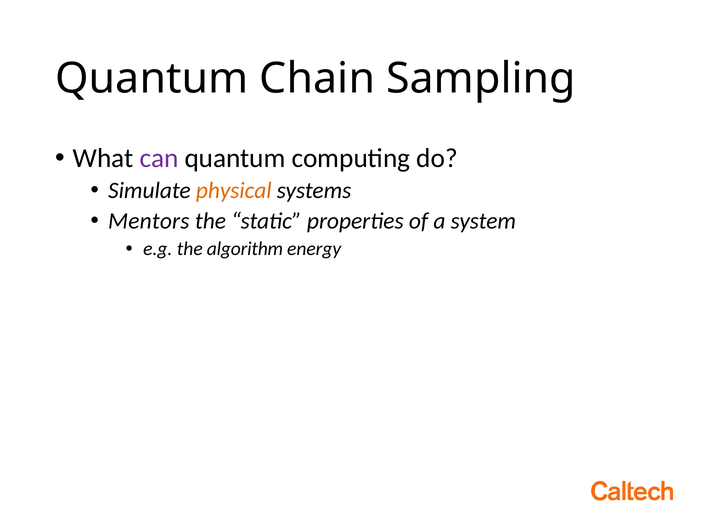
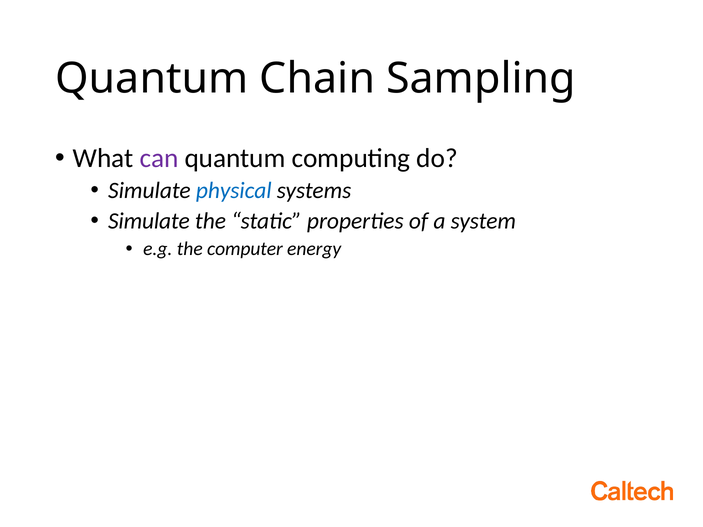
physical colour: orange -> blue
Mentors at (149, 221): Mentors -> Simulate
algorithm: algorithm -> computer
